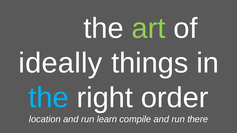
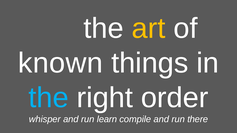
art colour: light green -> yellow
ideally: ideally -> known
location: location -> whisper
